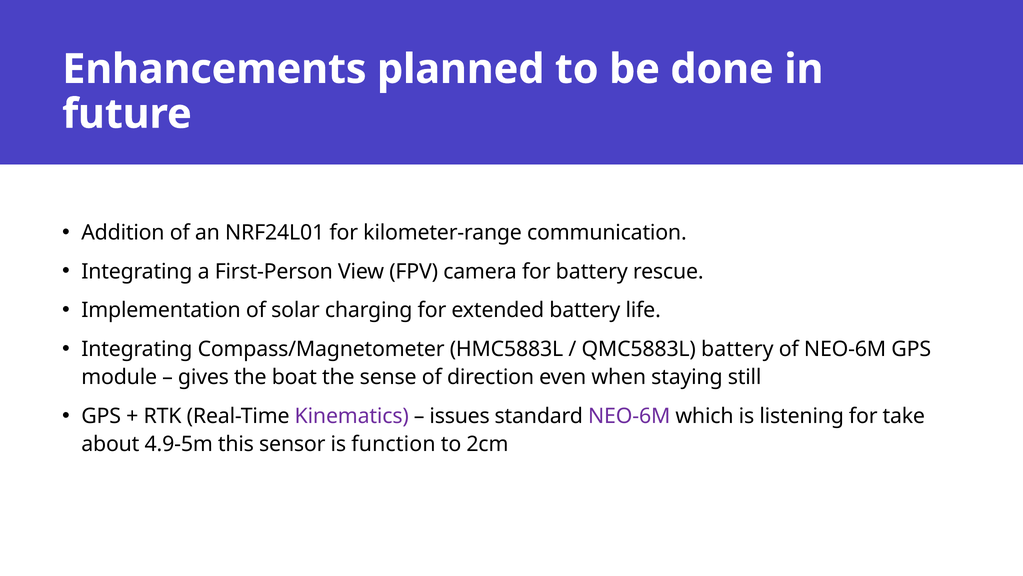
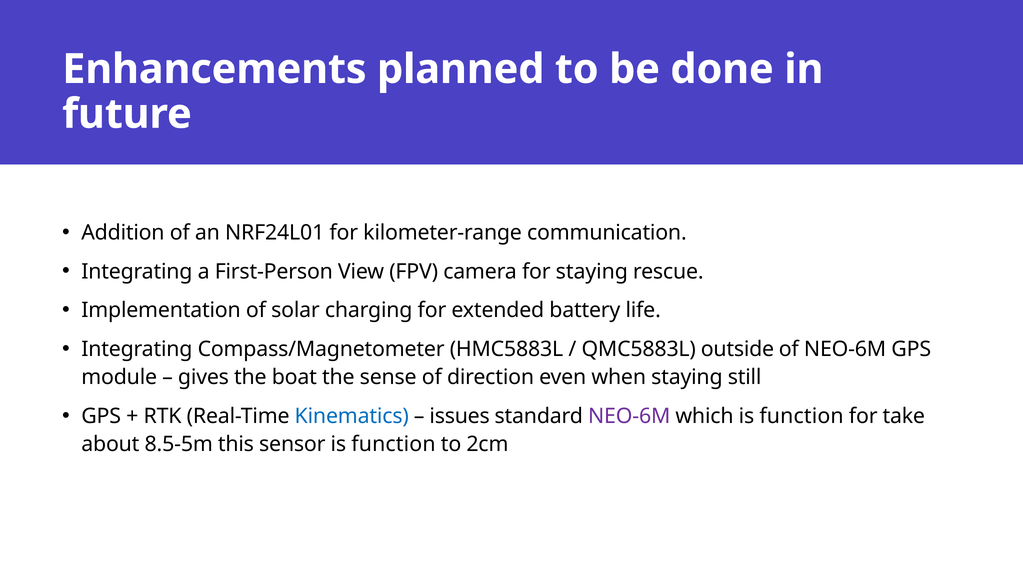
for battery: battery -> staying
QMC5883L battery: battery -> outside
Kinematics colour: purple -> blue
which is listening: listening -> function
4.9-5m: 4.9-5m -> 8.5-5m
